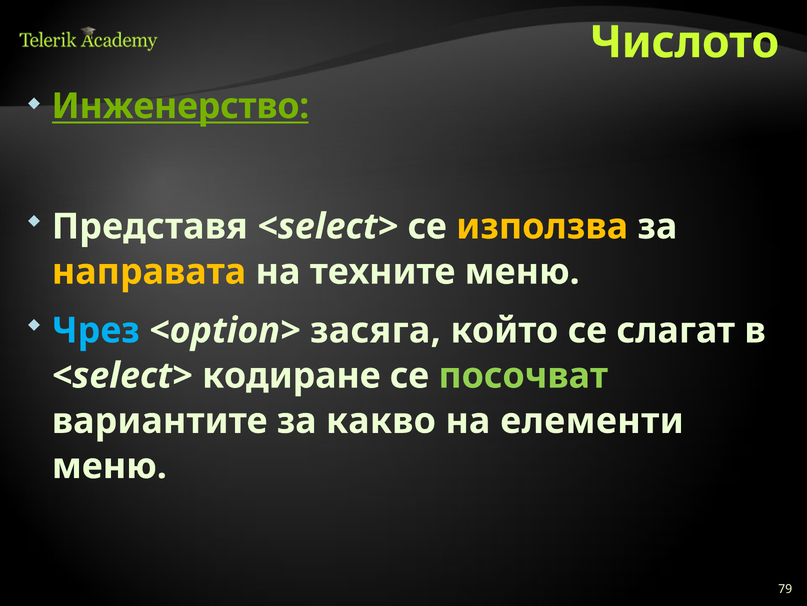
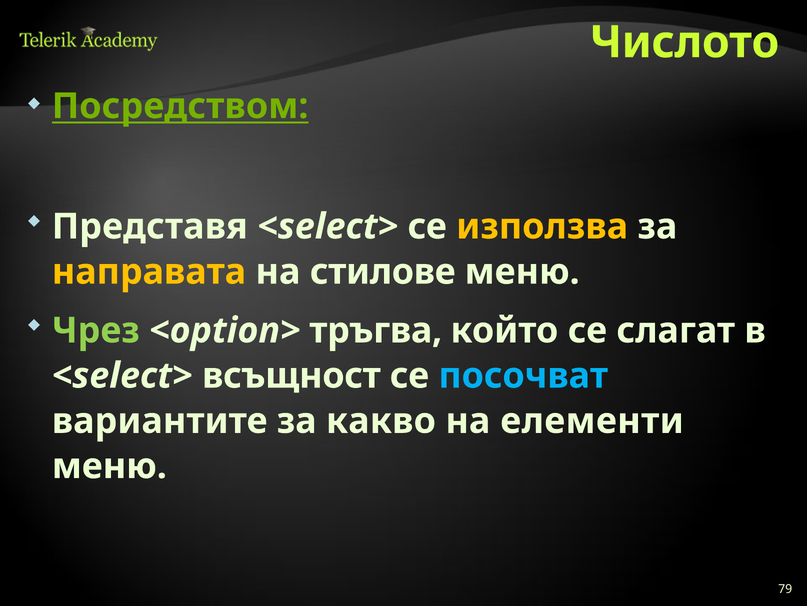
Инженерство: Инженерство -> Посредством
техните: техните -> стилове
Чрез colour: light blue -> light green
засяга: засяга -> тръгва
кодиране: кодиране -> всъщност
посочват colour: light green -> light blue
